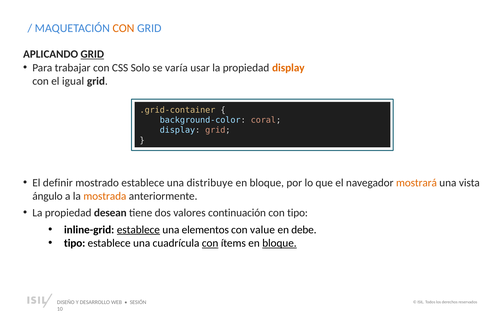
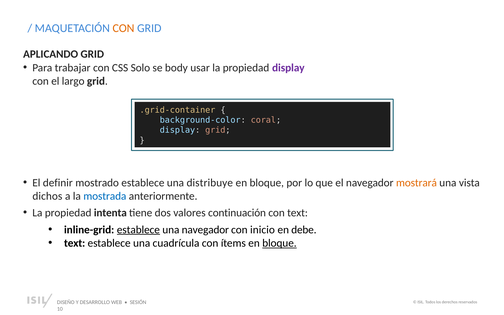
GRID at (92, 54) underline: present -> none
varía: varía -> body
display at (288, 68) colour: orange -> purple
igual: igual -> largo
ángulo: ángulo -> dichos
mostrada colour: orange -> blue
desean: desean -> intenta
con tipo: tipo -> text
una elementos: elementos -> navegador
value: value -> inicio
tipo at (75, 243): tipo -> text
con at (210, 243) underline: present -> none
